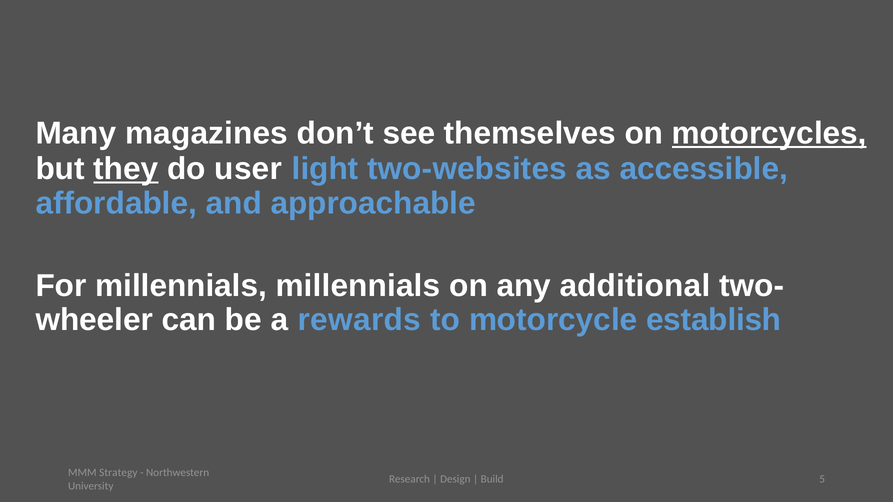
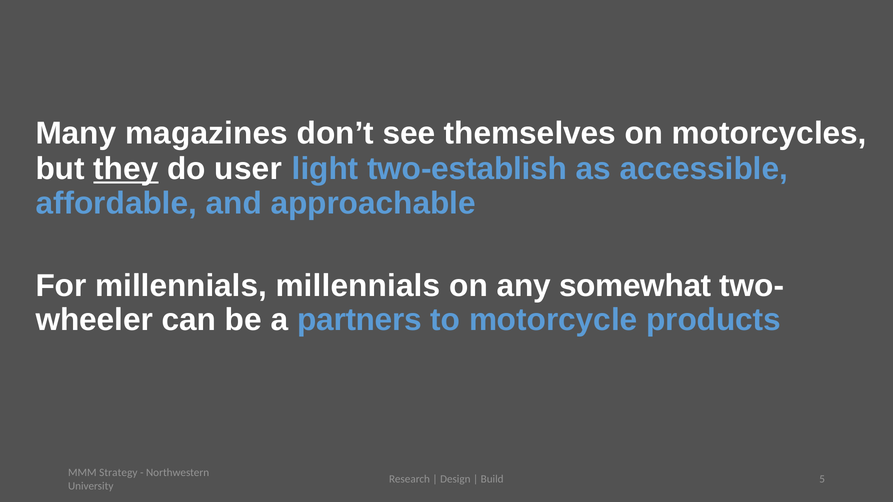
motorcycles underline: present -> none
two-websites: two-websites -> two-establish
additional: additional -> somewhat
rewards: rewards -> partners
establish: establish -> products
